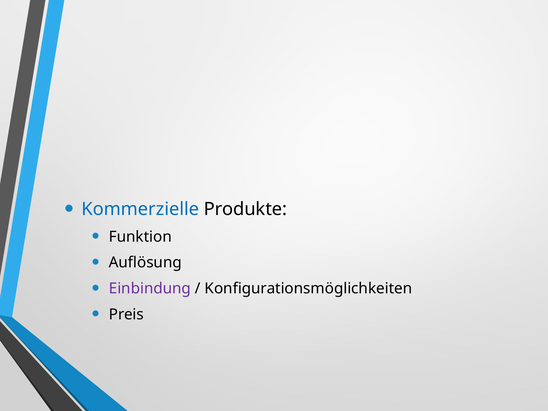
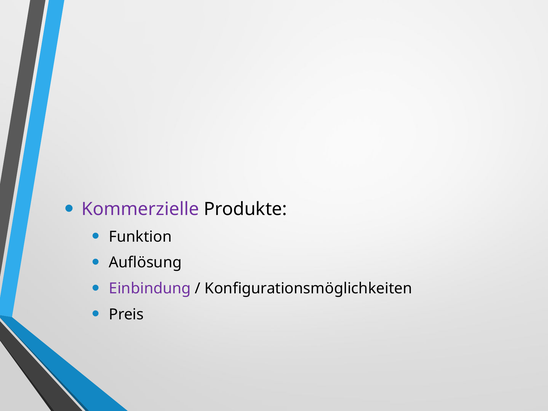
Kommerzielle colour: blue -> purple
